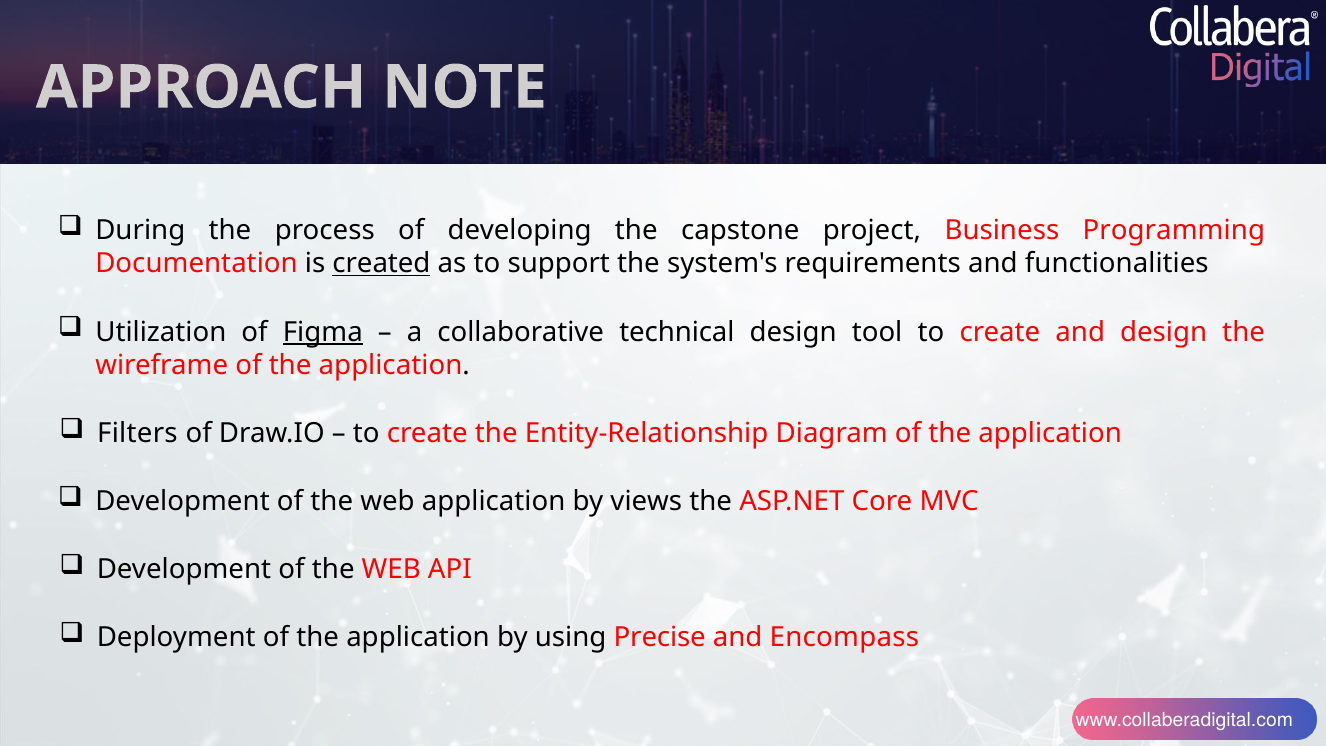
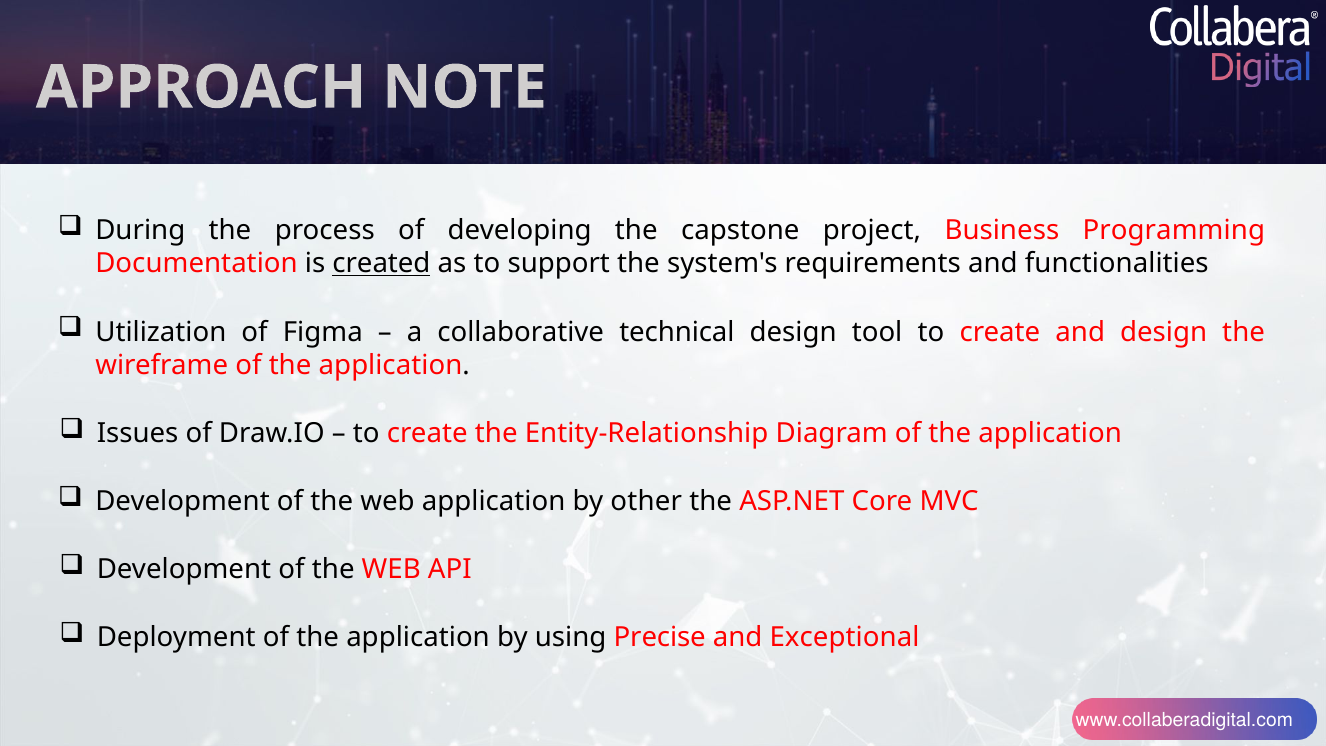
Figma underline: present -> none
Filters: Filters -> Issues
views: views -> other
Encompass: Encompass -> Exceptional
